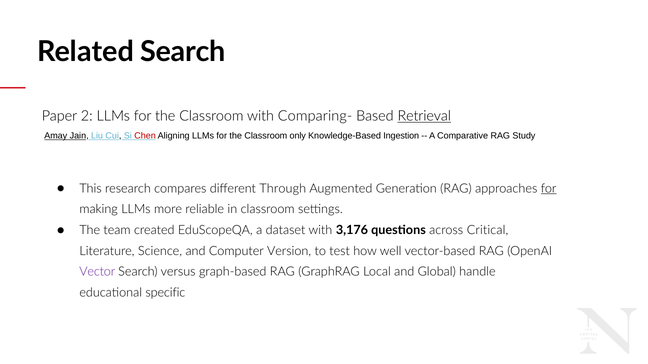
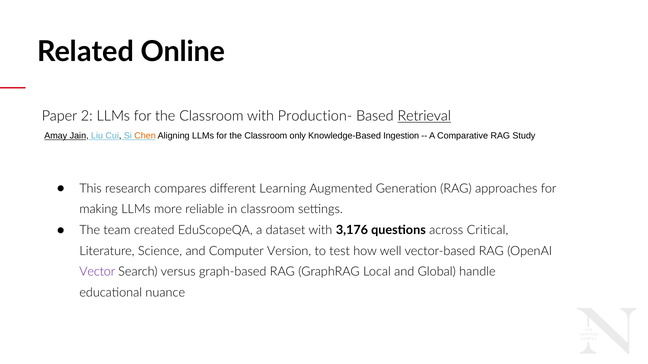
Related Search: Search -> Online
Comparing-: Comparing- -> Production-
Chen colour: red -> orange
Through: Through -> Learning
for at (549, 189) underline: present -> none
specific: specific -> nuance
